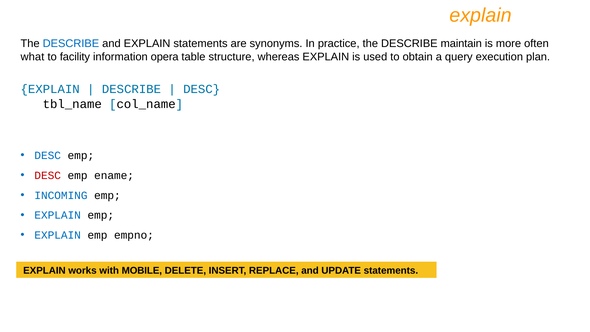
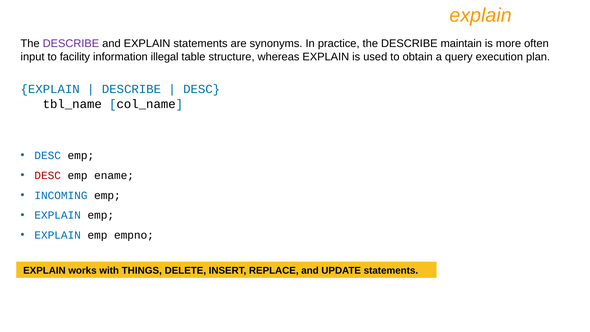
DESCRIBE at (71, 44) colour: blue -> purple
what: what -> input
opera: opera -> illegal
MOBILE: MOBILE -> THINGS
